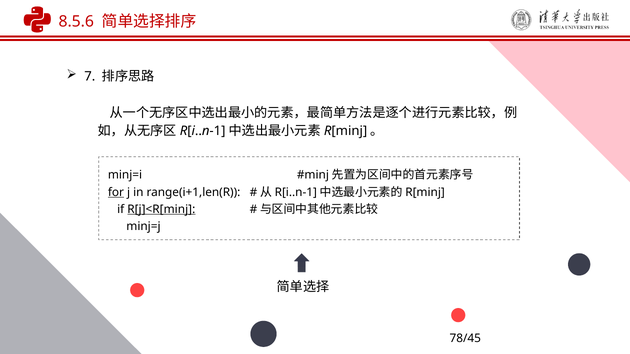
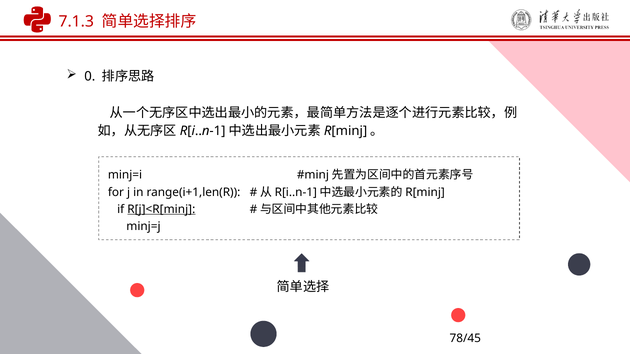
8.5.6: 8.5.6 -> 7.1.3
7: 7 -> 0
for underline: present -> none
